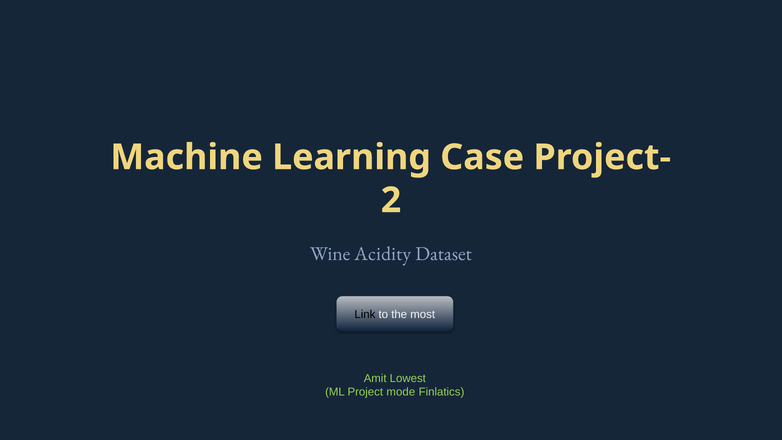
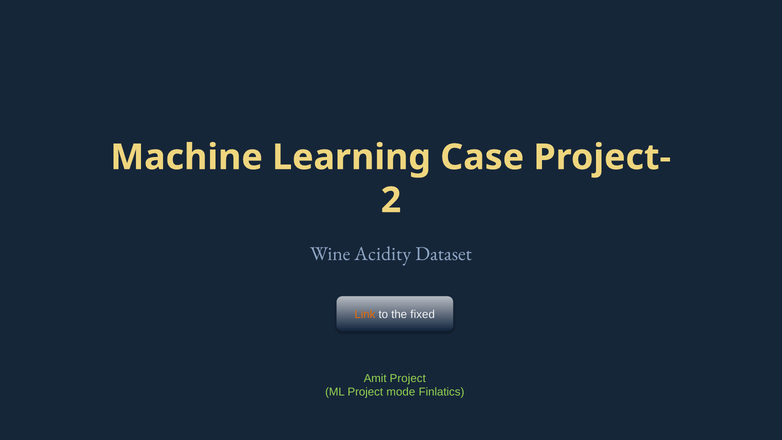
Link colour: black -> orange
most: most -> fixed
Amit Lowest: Lowest -> Project
